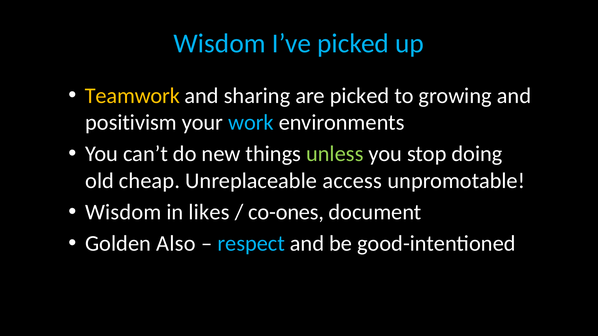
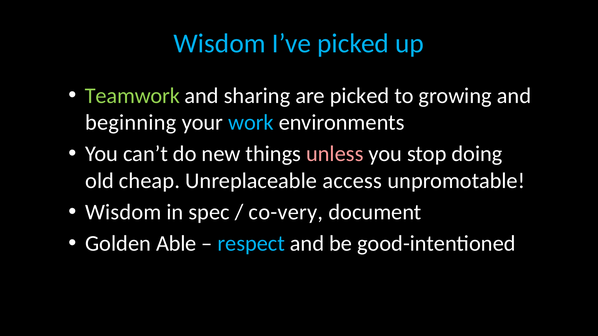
Teamwork colour: yellow -> light green
positivism: positivism -> beginning
unless colour: light green -> pink
likes: likes -> spec
co-ones: co-ones -> co-very
Also: Also -> Able
